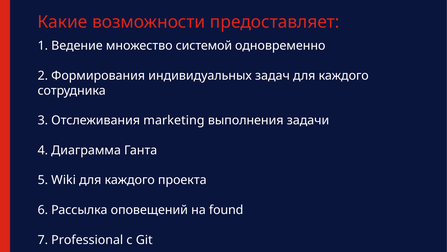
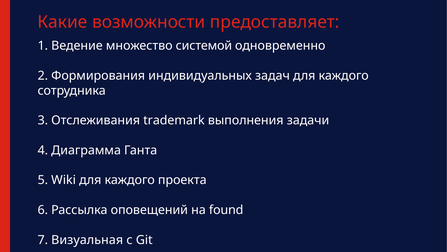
marketing: marketing -> trademark
Professional: Professional -> Визуальная
